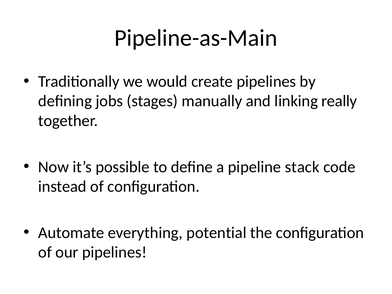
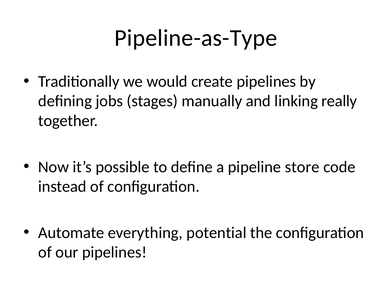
Pipeline-as-Main: Pipeline-as-Main -> Pipeline-as-Type
stack: stack -> store
